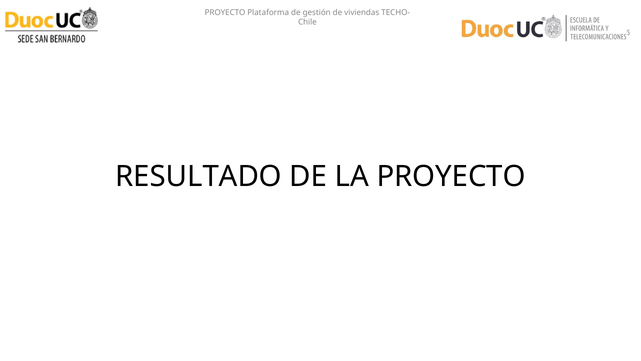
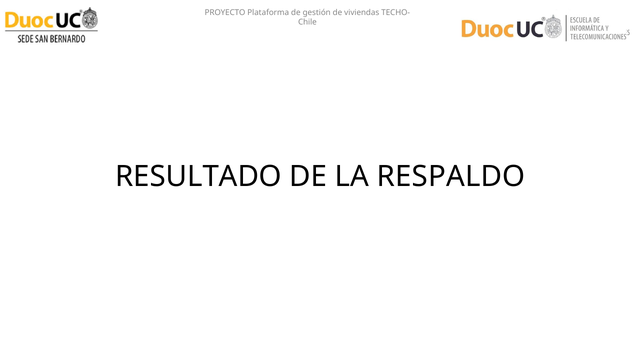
LA PROYECTO: PROYECTO -> RESPALDO
